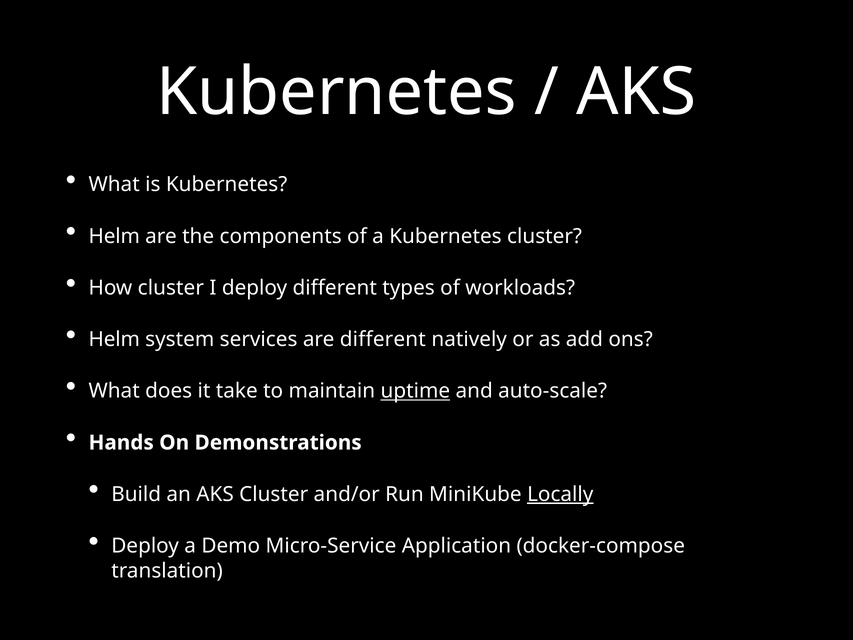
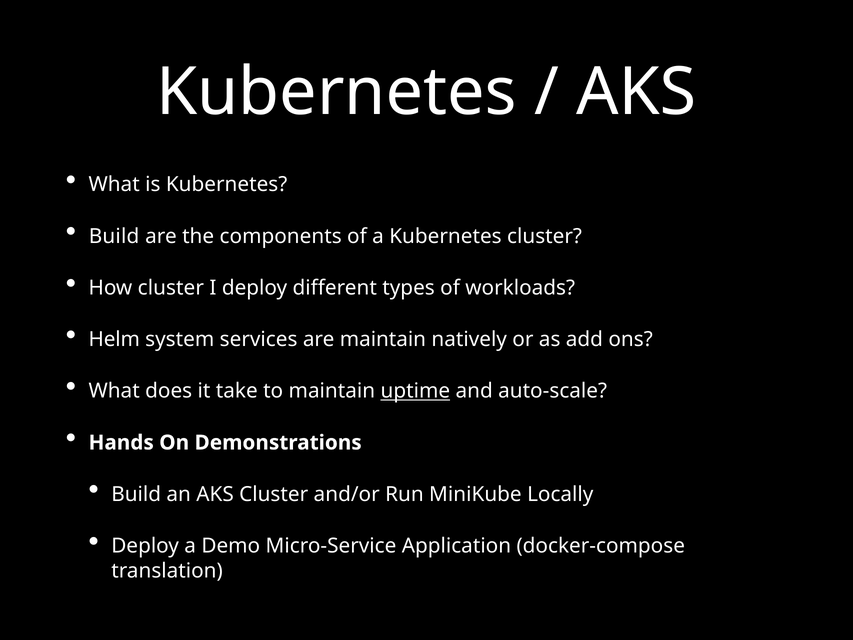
Helm at (114, 236): Helm -> Build
are different: different -> maintain
Locally underline: present -> none
